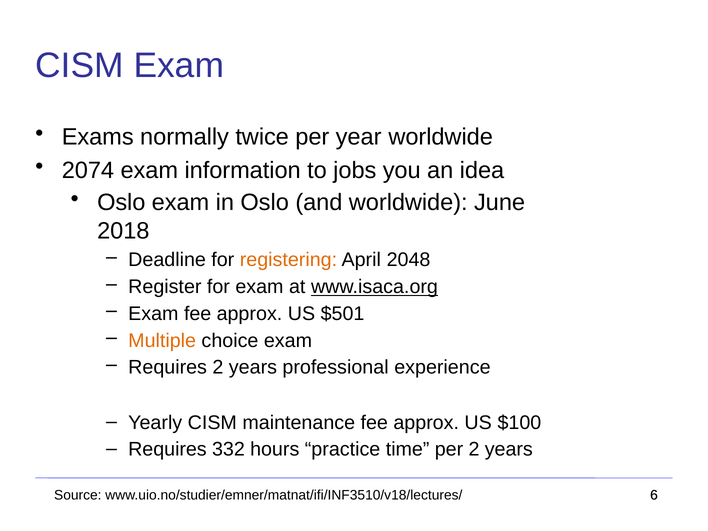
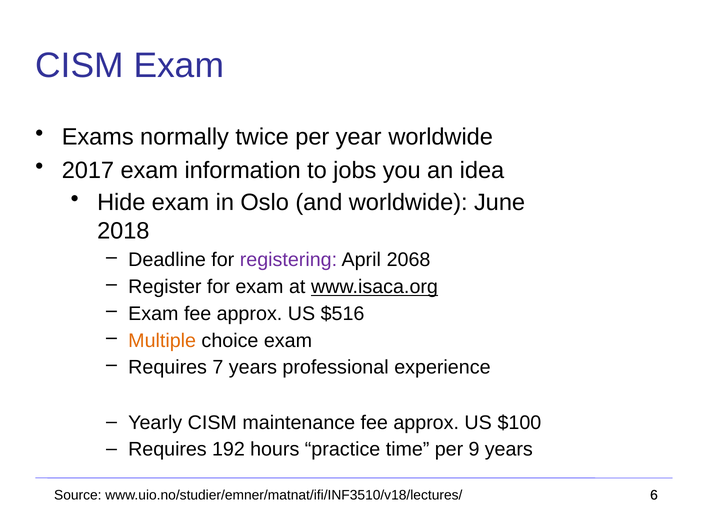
2074: 2074 -> 2017
Oslo at (121, 203): Oslo -> Hide
registering colour: orange -> purple
2048: 2048 -> 2068
$501: $501 -> $516
Requires 2: 2 -> 7
332: 332 -> 192
per 2: 2 -> 9
